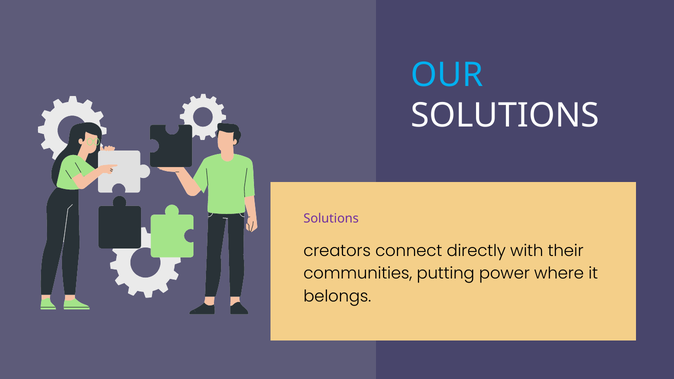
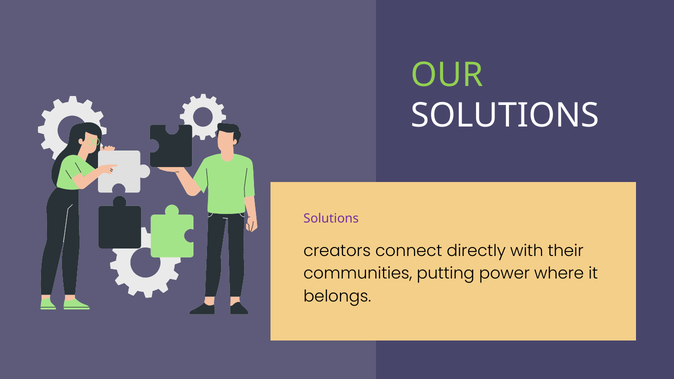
OUR colour: light blue -> light green
